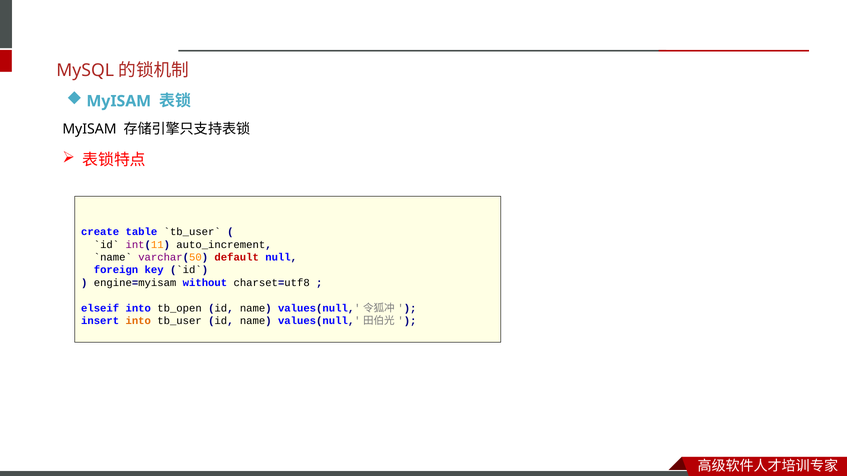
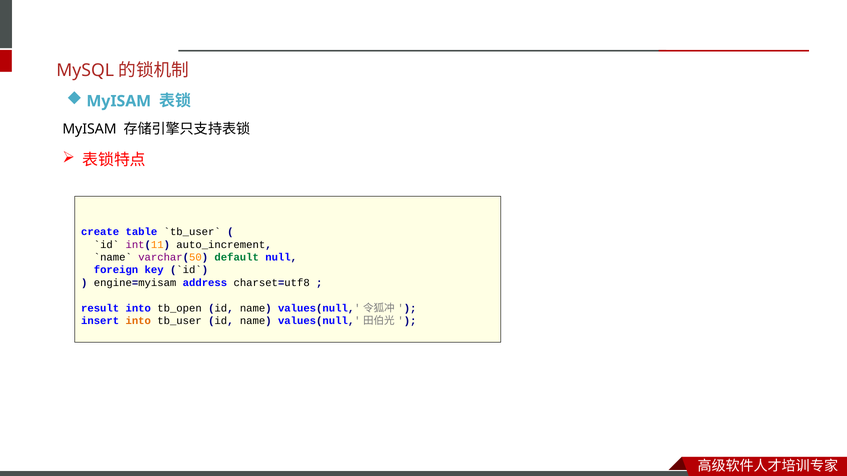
default colour: red -> green
without: without -> address
elseif: elseif -> result
